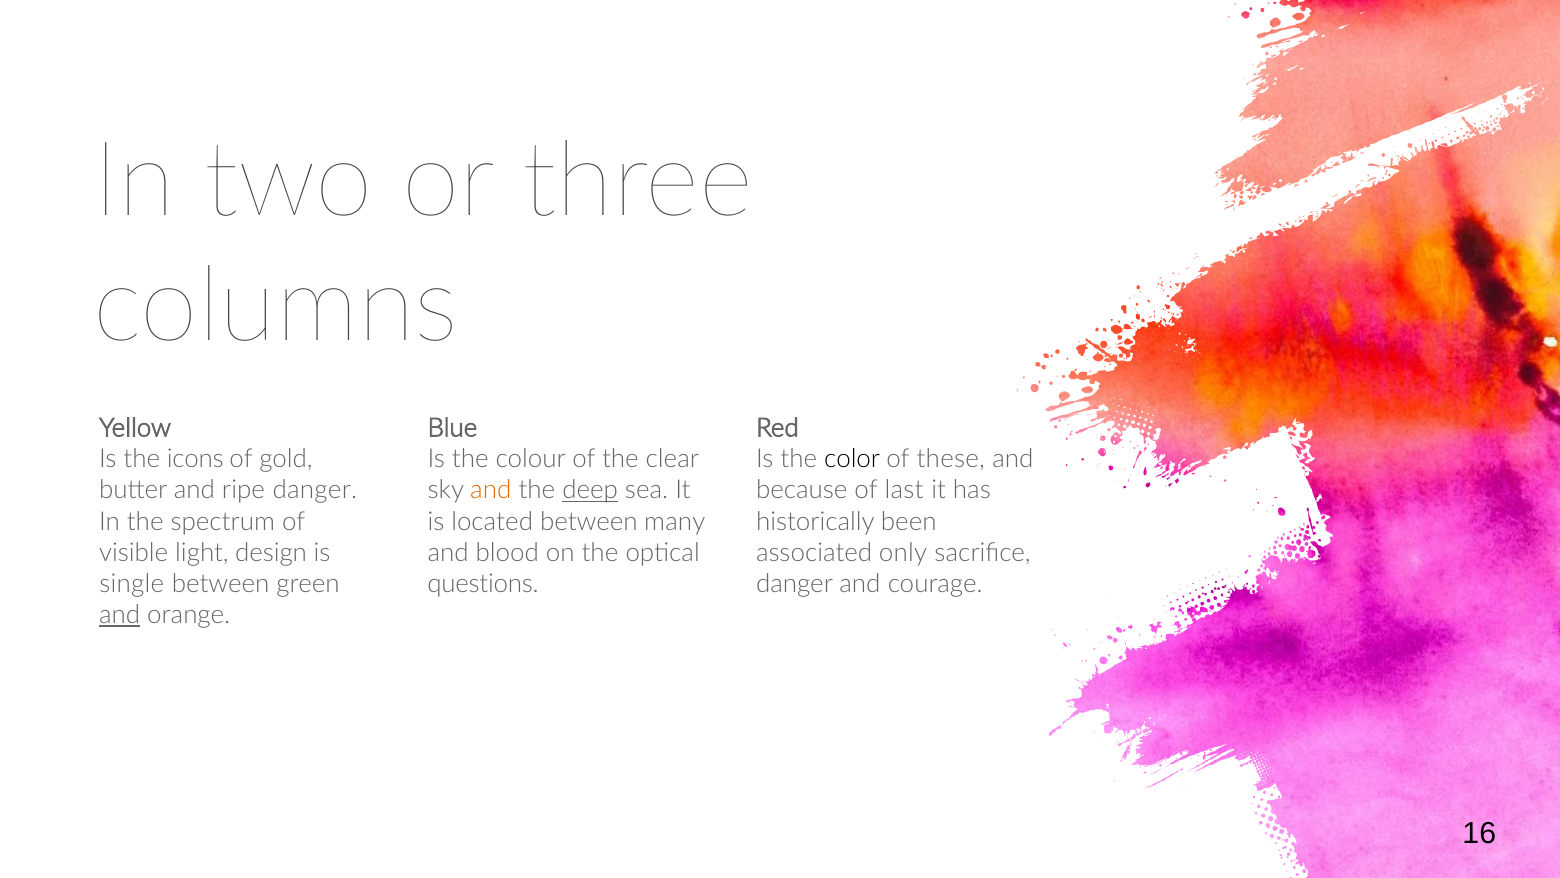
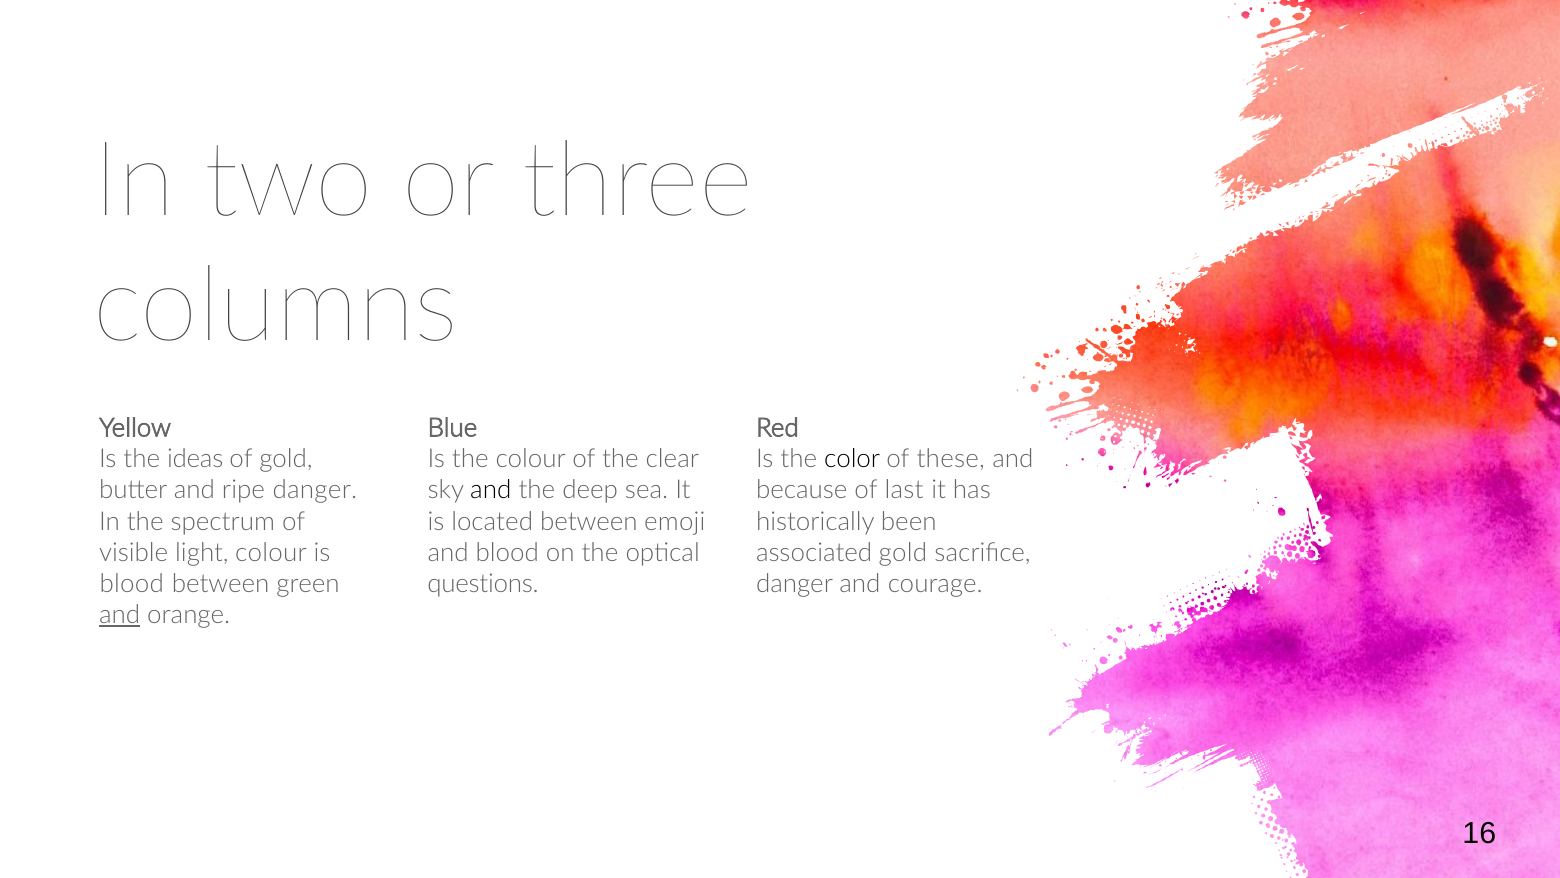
icons: icons -> ideas
and at (491, 490) colour: orange -> black
deep underline: present -> none
many: many -> emoji
light design: design -> colour
associated only: only -> gold
single at (132, 584): single -> blood
